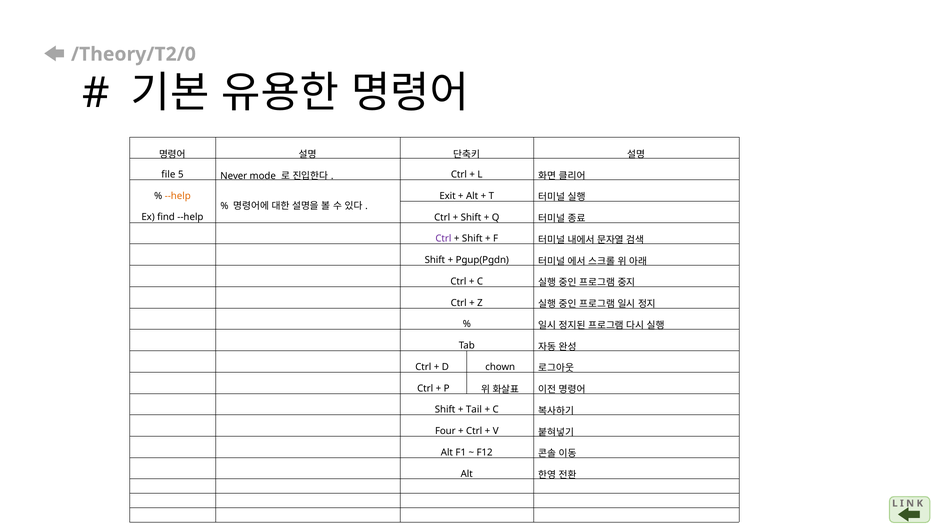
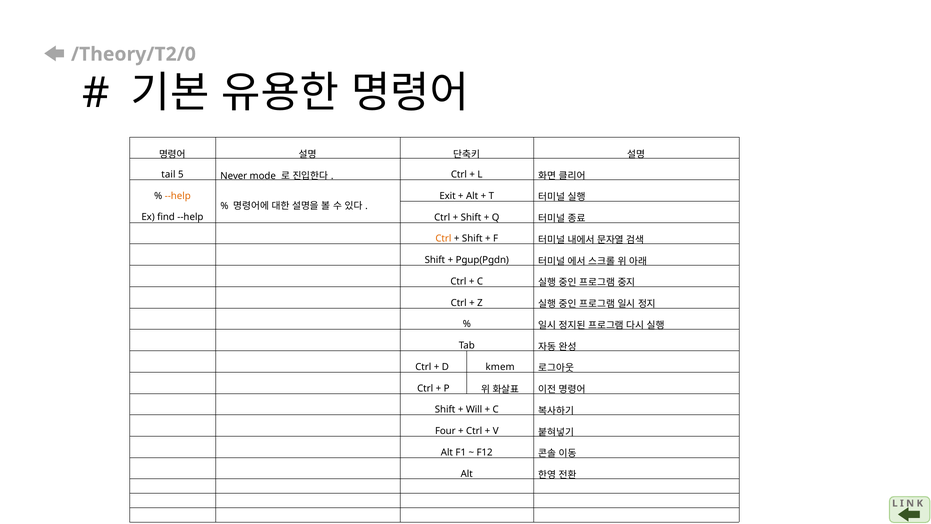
file: file -> tail
Ctrl at (443, 239) colour: purple -> orange
chown: chown -> kmem
Tail: Tail -> Will
